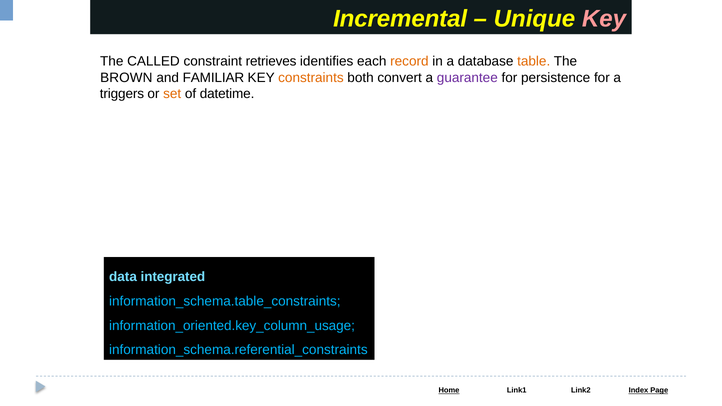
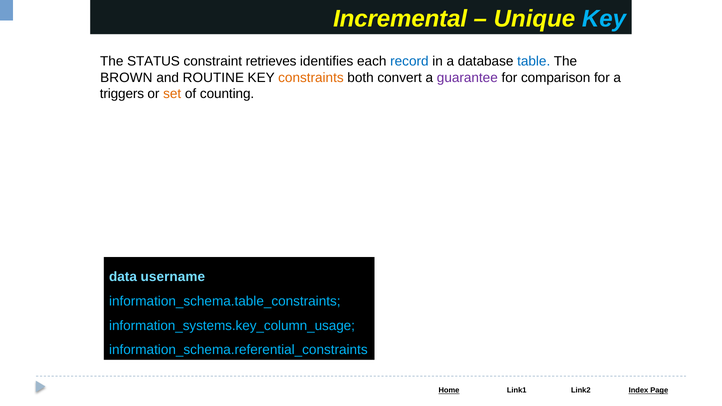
Key at (604, 19) colour: pink -> light blue
CALLED: CALLED -> STATUS
record colour: orange -> blue
table colour: orange -> blue
FAMILIAR: FAMILIAR -> ROUTINE
persistence: persistence -> comparison
datetime: datetime -> counting
integrated: integrated -> username
information_oriented.key_column_usage: information_oriented.key_column_usage -> information_systems.key_column_usage
